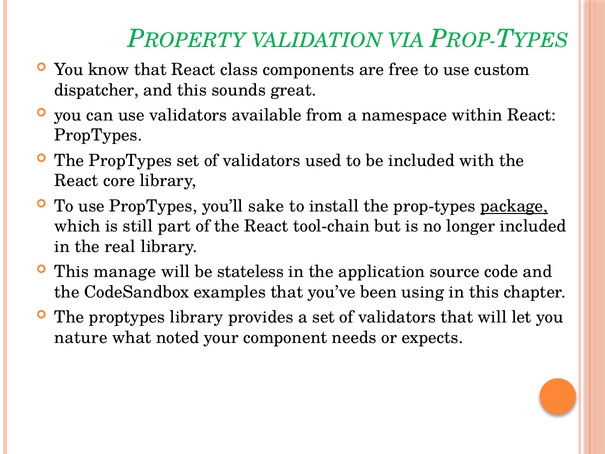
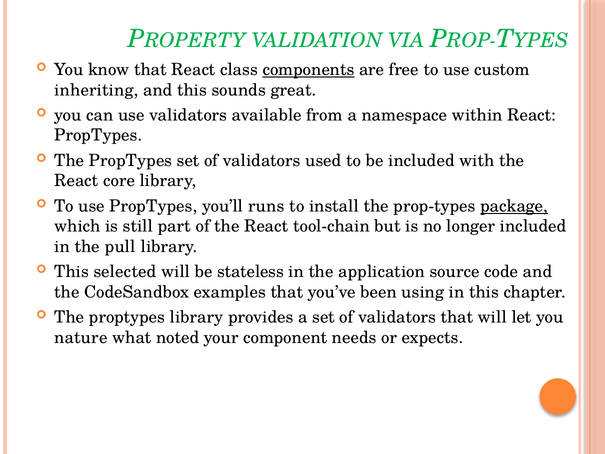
components underline: none -> present
dispatcher: dispatcher -> inheriting
sake: sake -> runs
real: real -> pull
manage: manage -> selected
